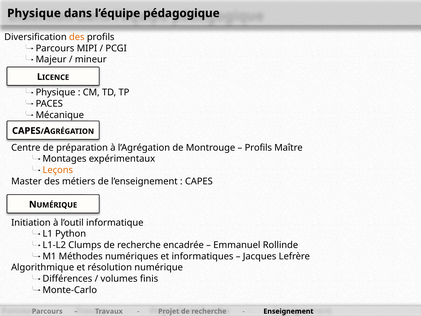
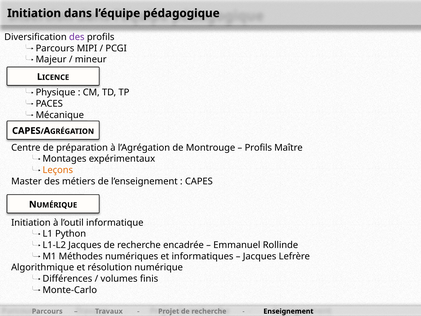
Physique at (34, 13): Physique -> Initiation
des at (77, 37) colour: orange -> purple
L1-L2 Clumps: Clumps -> Jacques
